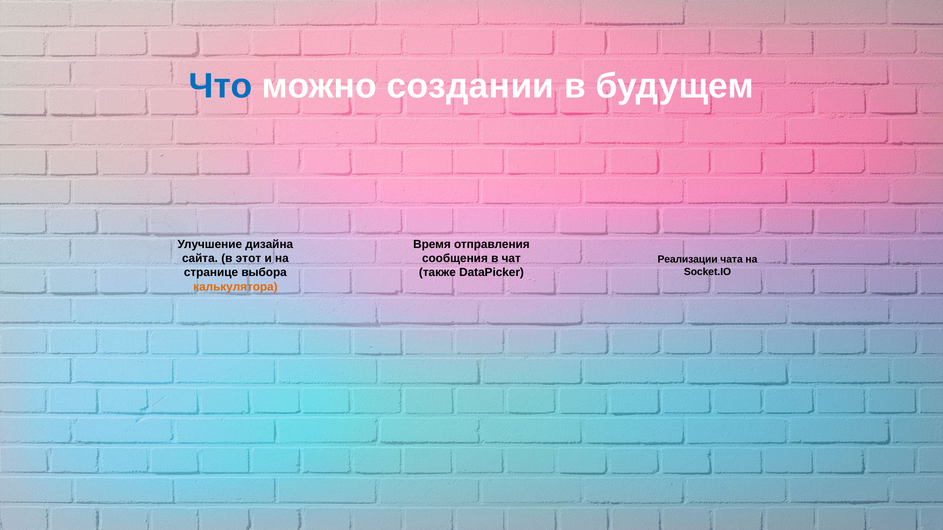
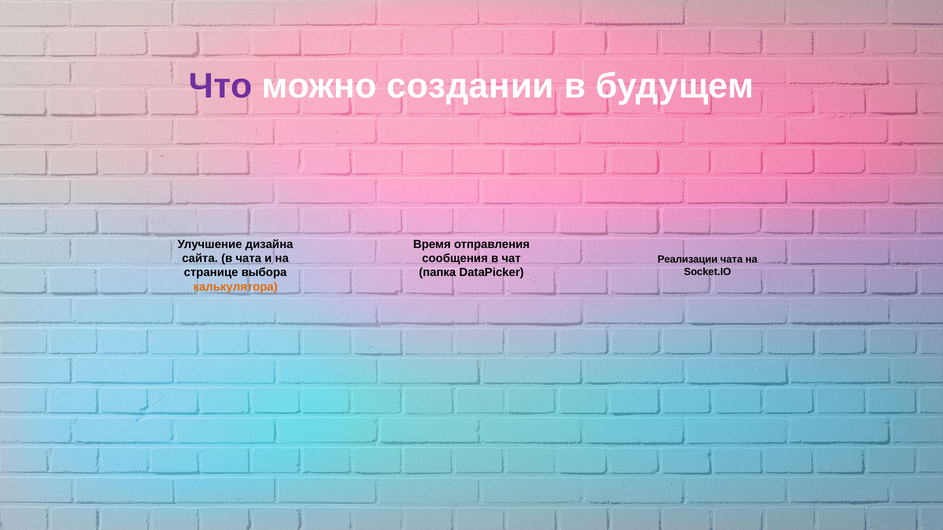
Что colour: blue -> purple
в этот: этот -> чата
также: также -> папка
